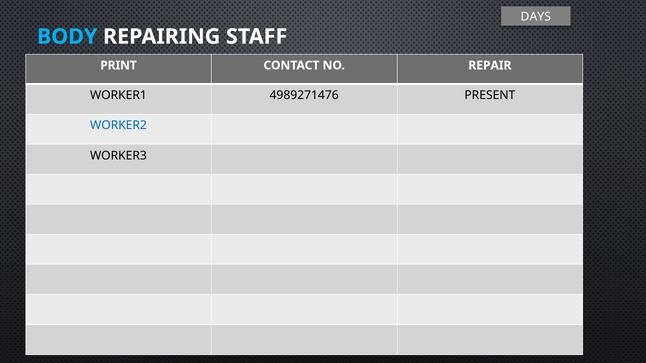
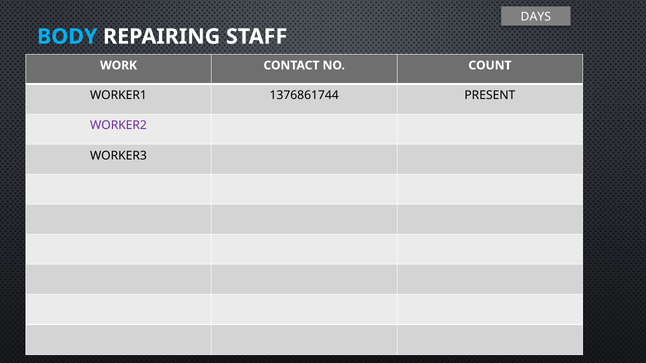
PRINT: PRINT -> WORK
REPAIR: REPAIR -> COUNT
4989271476: 4989271476 -> 1376861744
WORKER2 colour: blue -> purple
